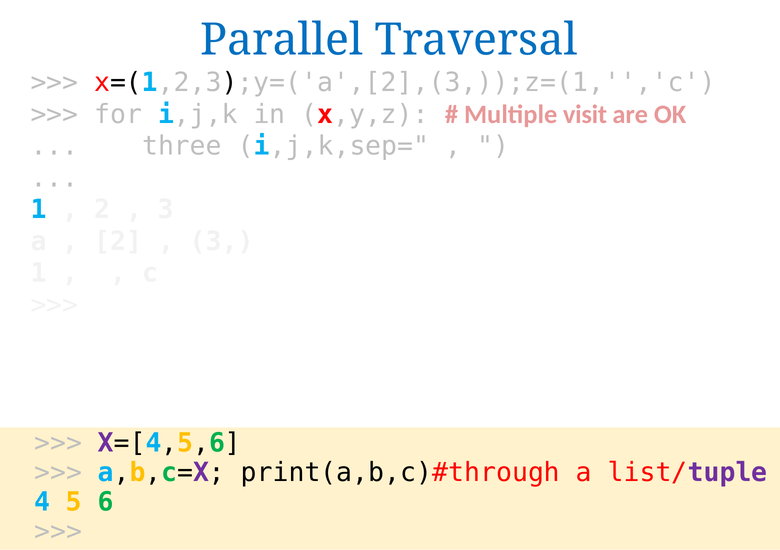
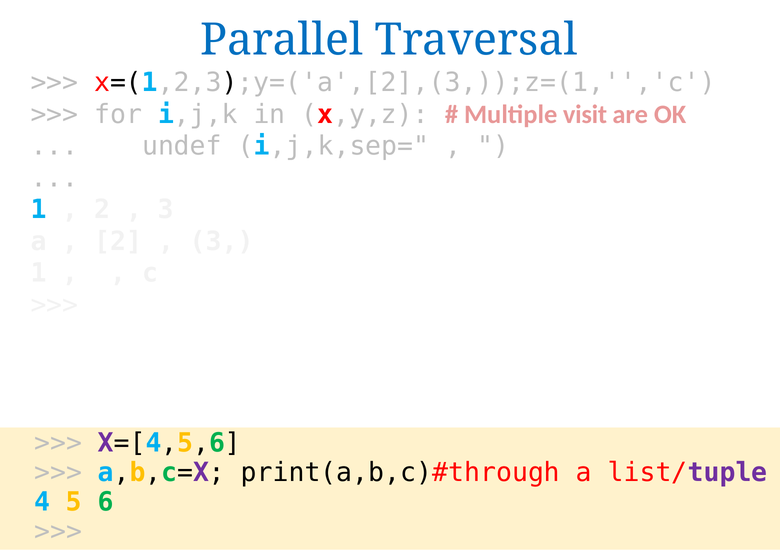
three: three -> undef
